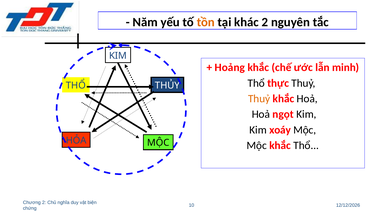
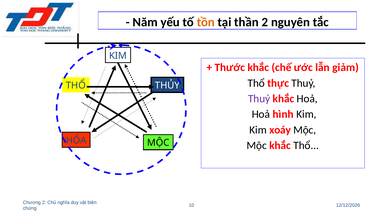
khác: khác -> thần
Hoảng: Hoảng -> Thước
minh: minh -> giảm
Thuỷ at (259, 99) colour: orange -> purple
ngọt: ngọt -> hình
